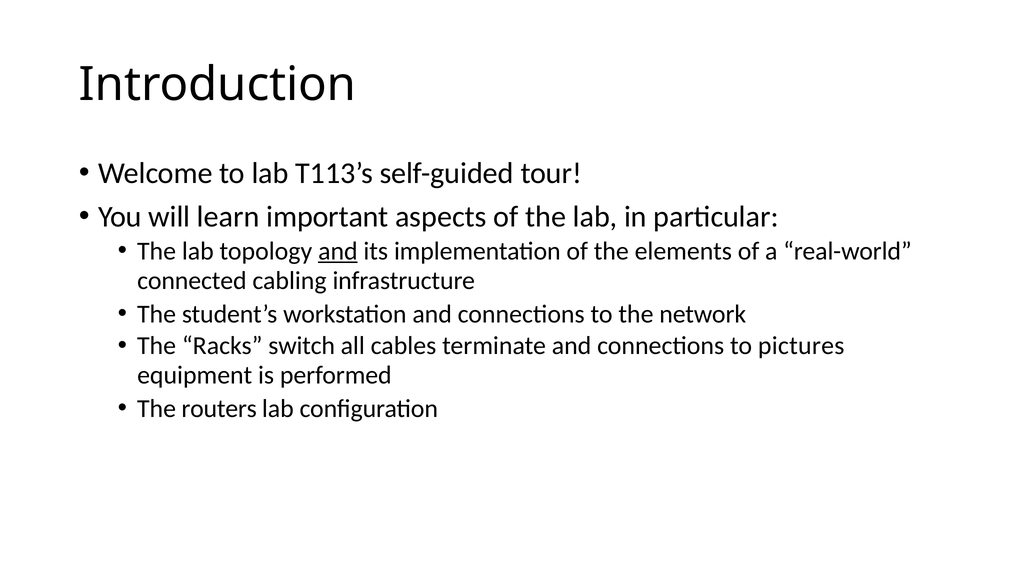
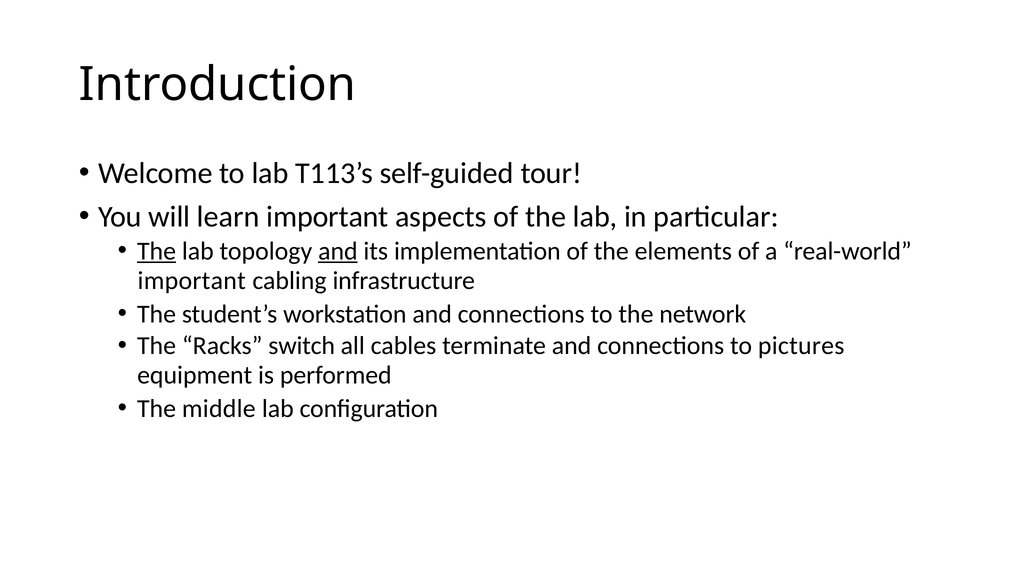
The at (157, 251) underline: none -> present
connected at (192, 281): connected -> important
routers: routers -> middle
